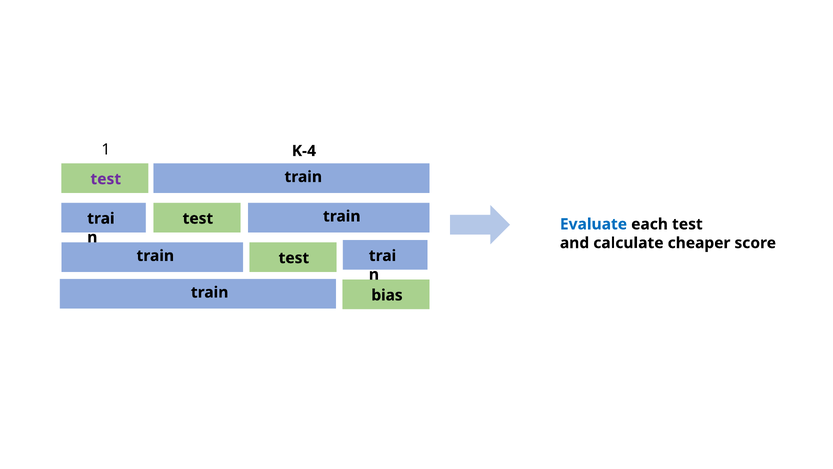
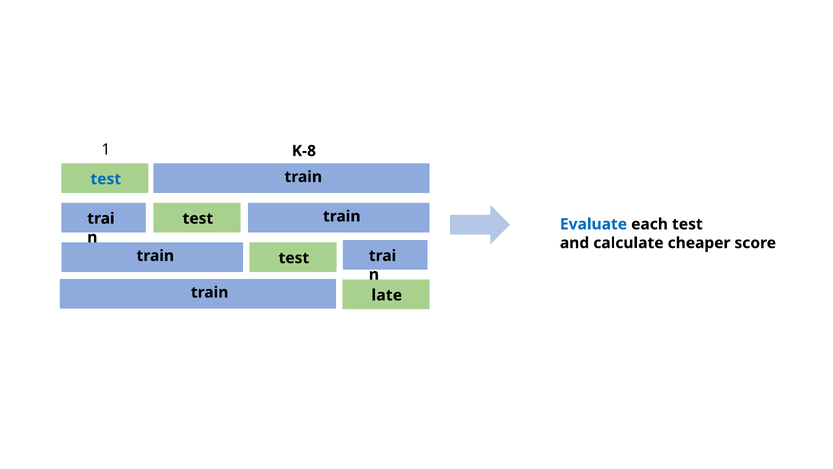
K-4: K-4 -> K-8
test at (106, 179) colour: purple -> blue
bias: bias -> late
